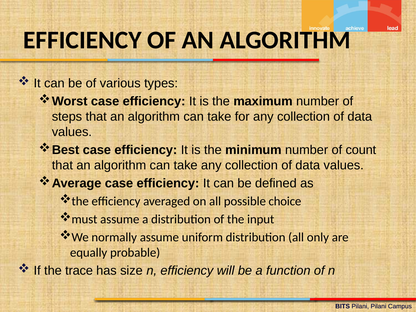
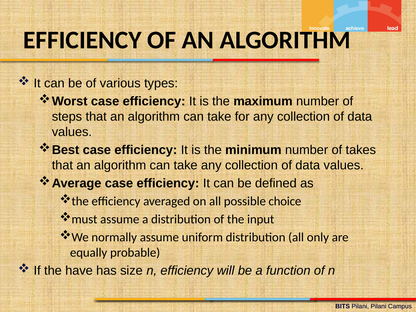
count: count -> takes
trace: trace -> have
